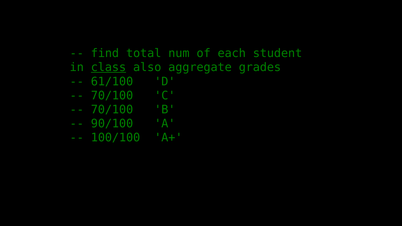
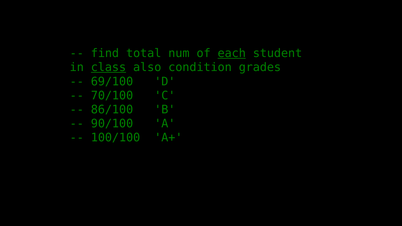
each underline: none -> present
aggregate: aggregate -> condition
61/100: 61/100 -> 69/100
70/100 at (112, 110): 70/100 -> 86/100
